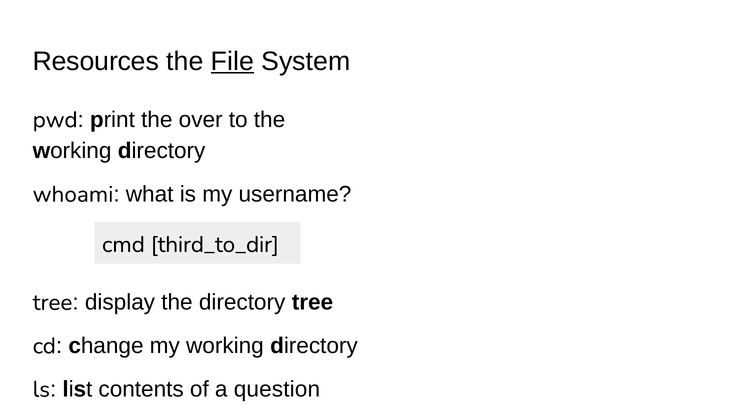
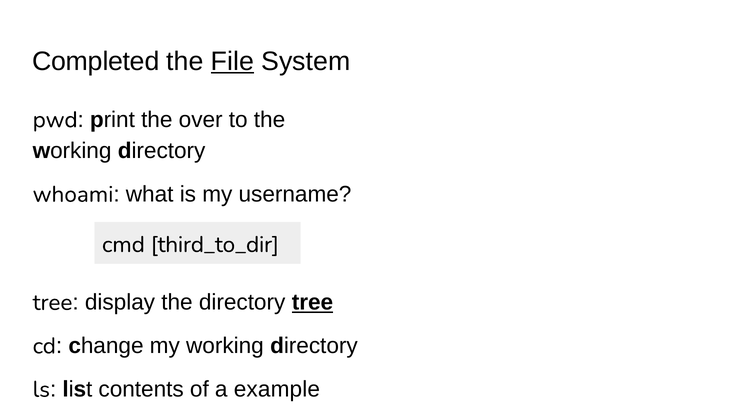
Resources: Resources -> Completed
tree at (313, 303) underline: none -> present
question: question -> example
